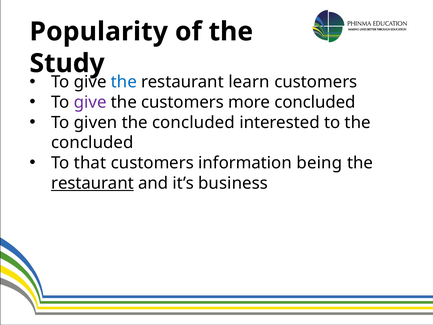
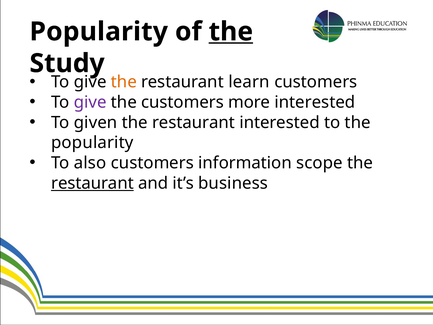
the at (231, 32) underline: none -> present
the at (124, 82) colour: blue -> orange
more concluded: concluded -> interested
concluded at (193, 122): concluded -> restaurant
concluded at (92, 143): concluded -> popularity
that: that -> also
being: being -> scope
